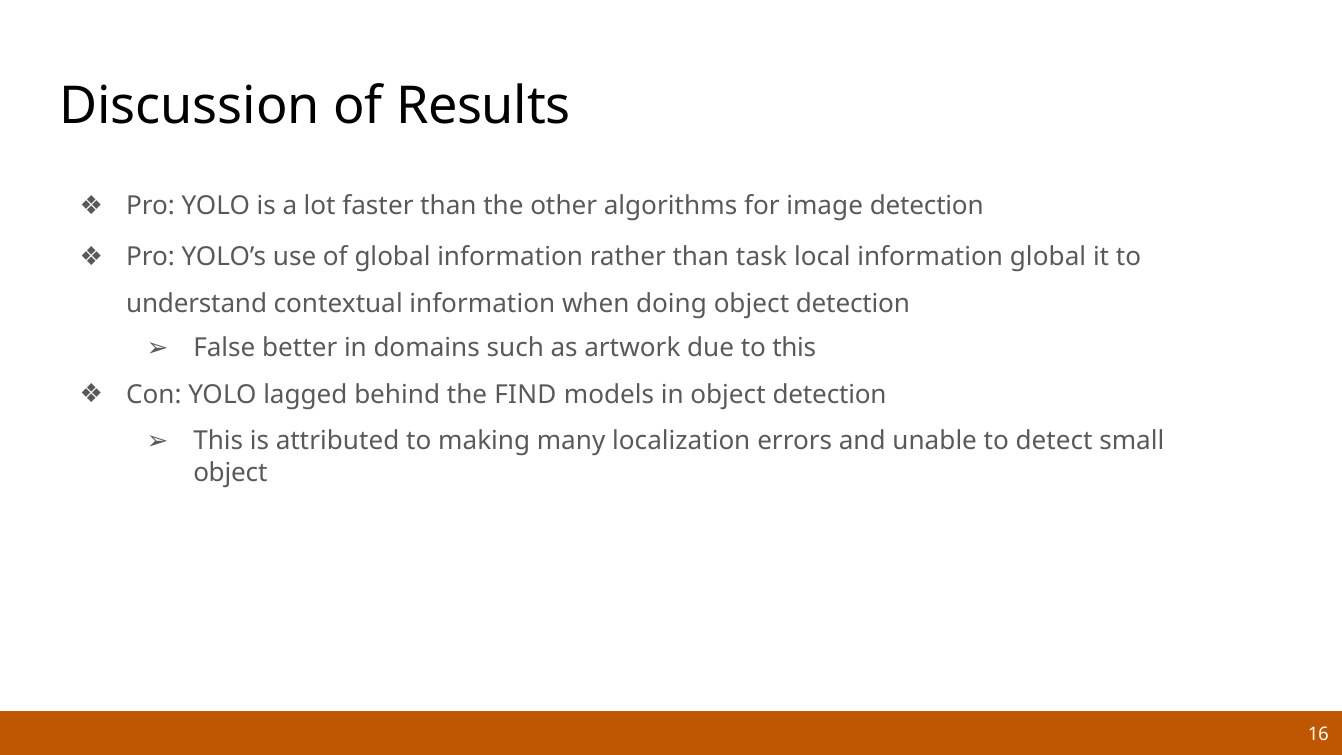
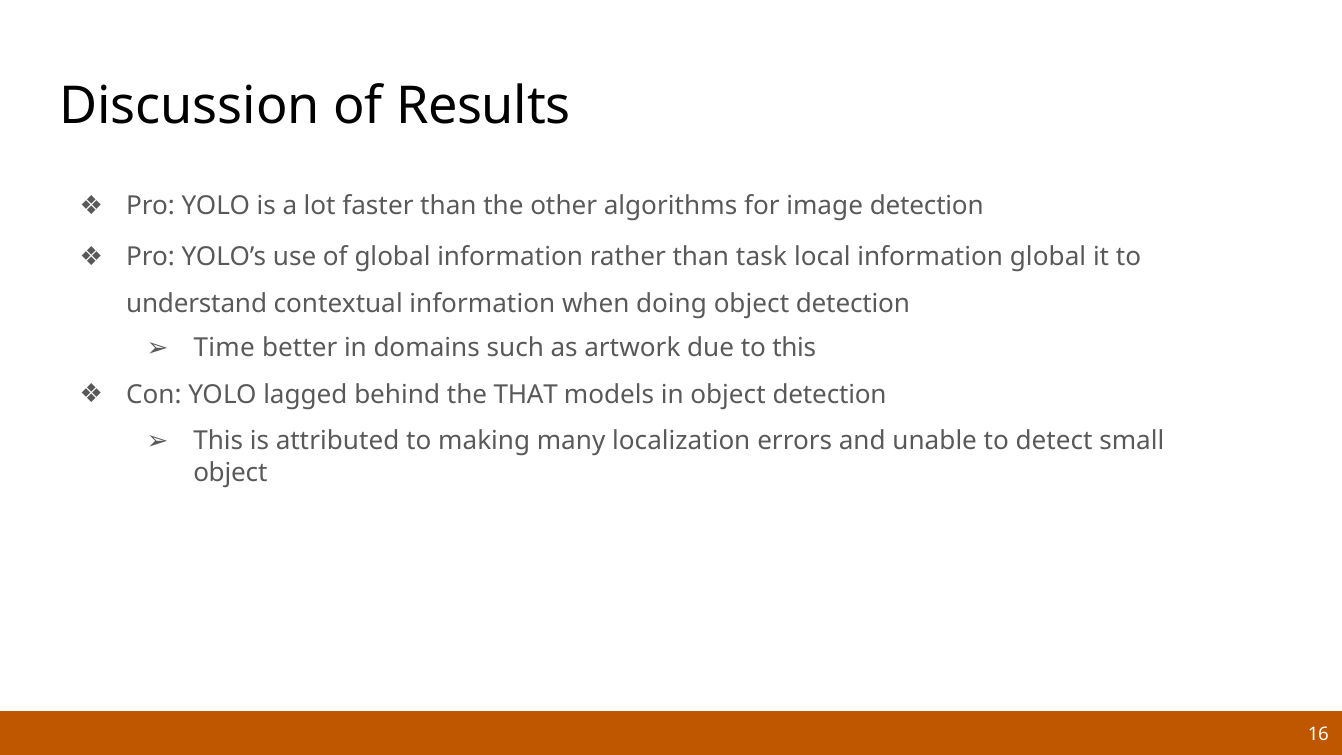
False: False -> Time
FIND: FIND -> THAT
